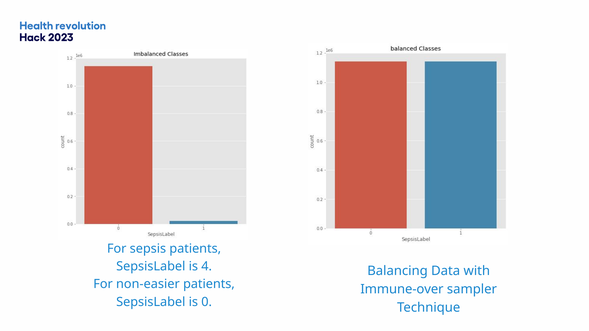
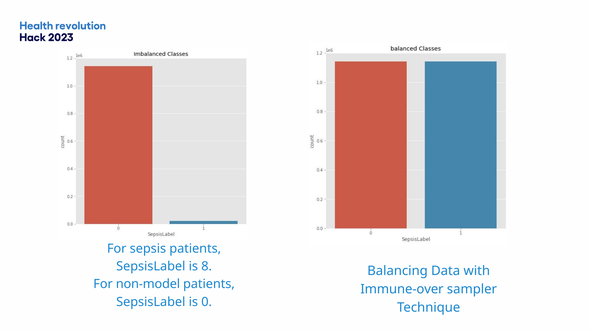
4: 4 -> 8
non-easier: non-easier -> non-model
